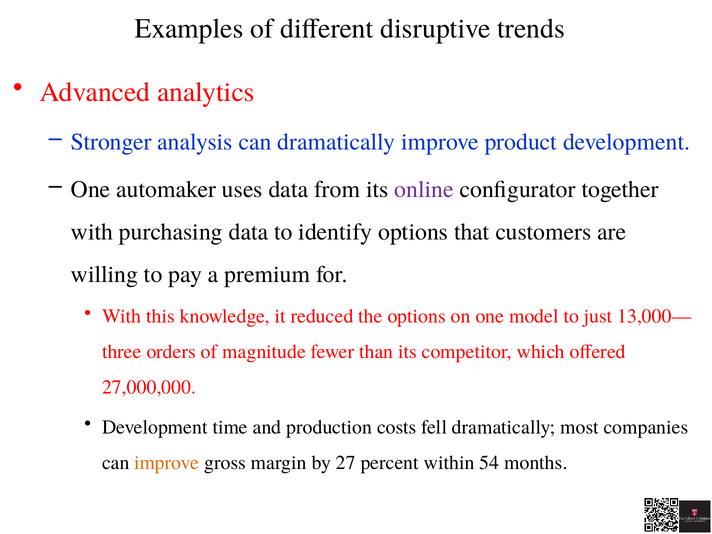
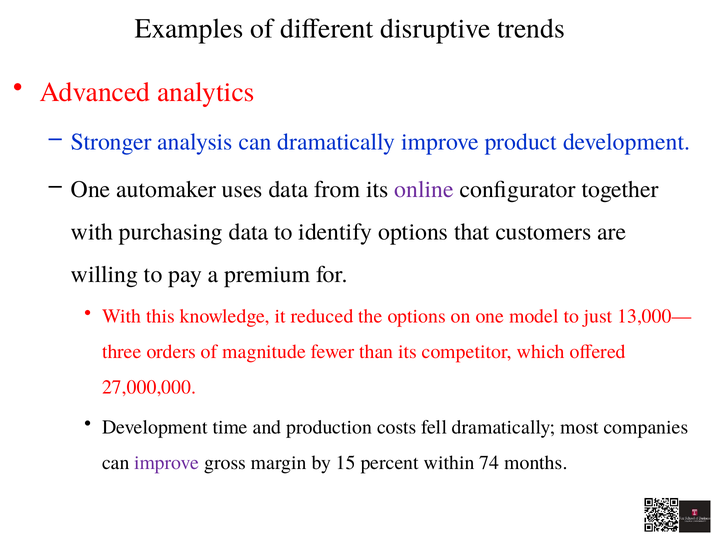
improve at (167, 463) colour: orange -> purple
27: 27 -> 15
54: 54 -> 74
